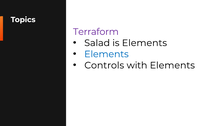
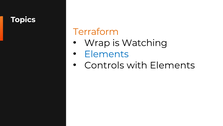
Terraform colour: purple -> orange
Salad: Salad -> Wrap
is Elements: Elements -> Watching
